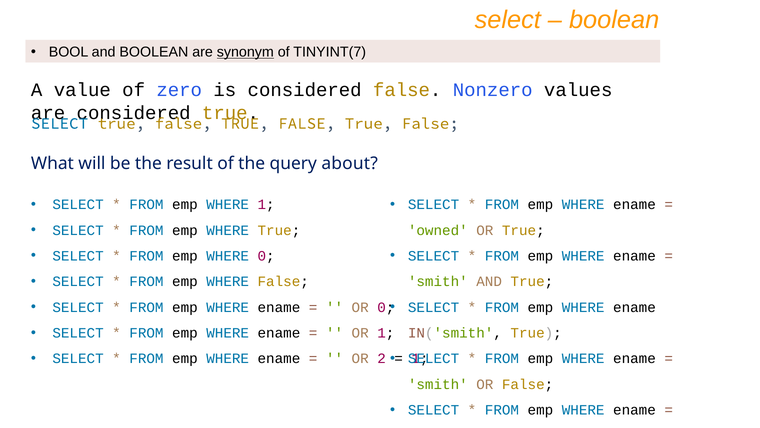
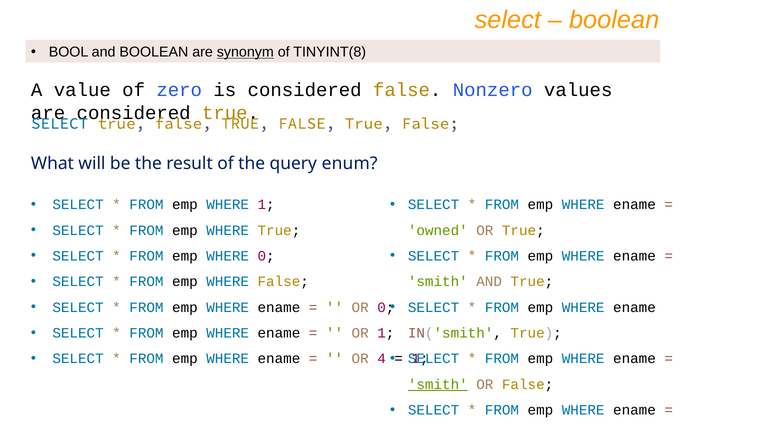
TINYINT(7: TINYINT(7 -> TINYINT(8
about: about -> enum
2: 2 -> 4
smith at (438, 384) underline: none -> present
